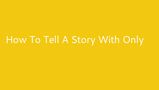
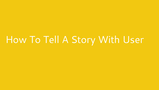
Only: Only -> User
